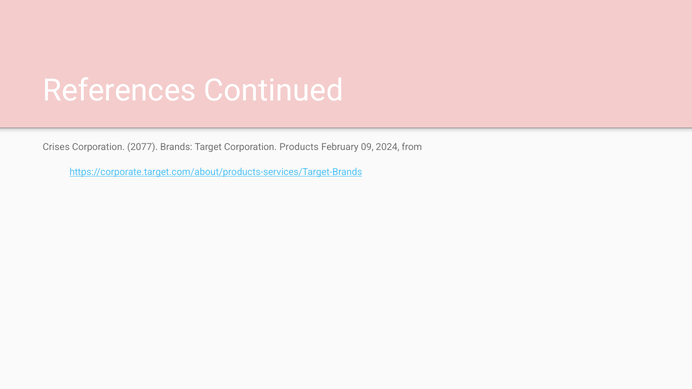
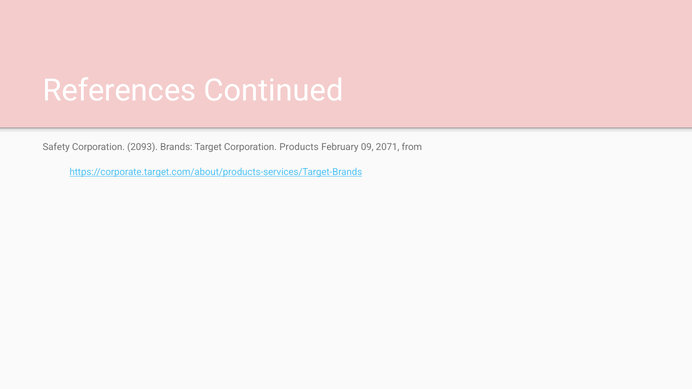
Crises: Crises -> Safety
2077: 2077 -> 2093
2024: 2024 -> 2071
